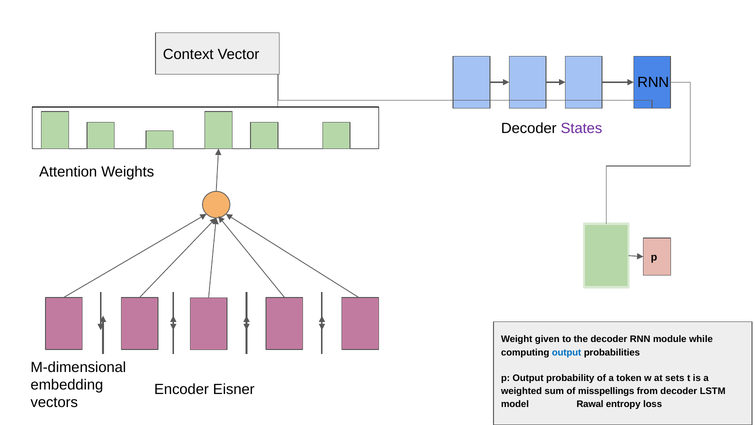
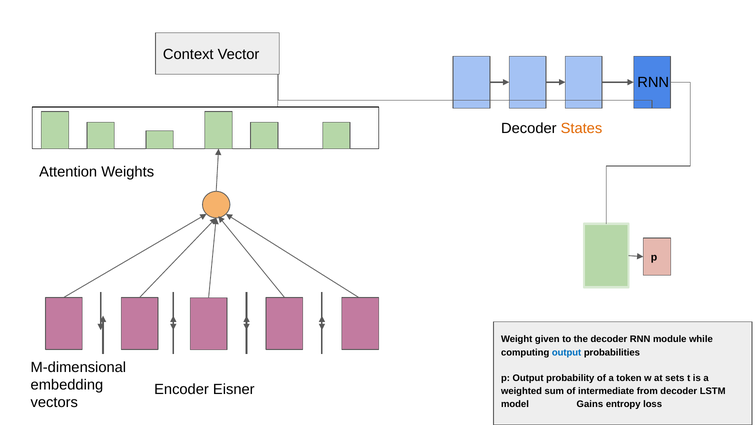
States colour: purple -> orange
misspellings: misspellings -> intermediate
Rawal: Rawal -> Gains
